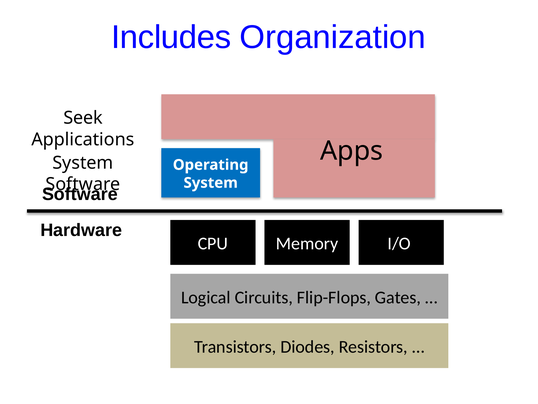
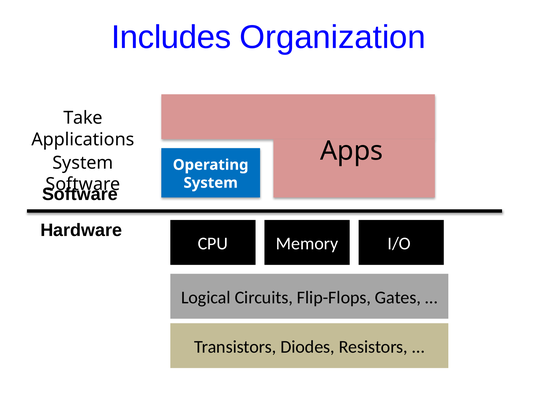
Seek: Seek -> Take
